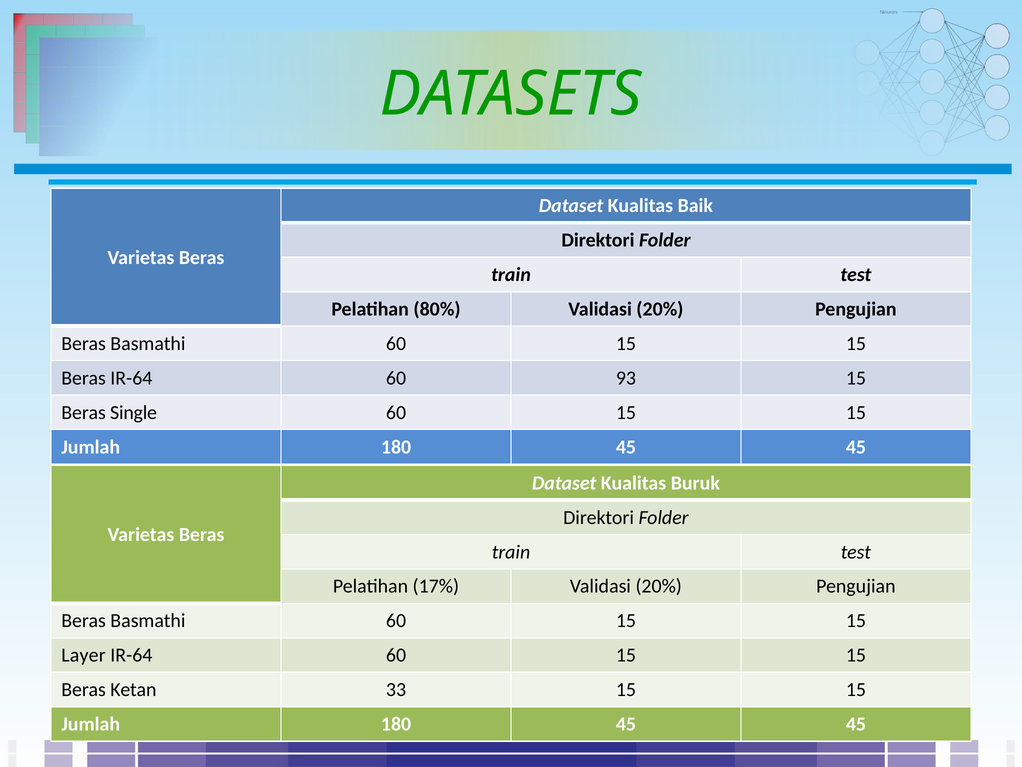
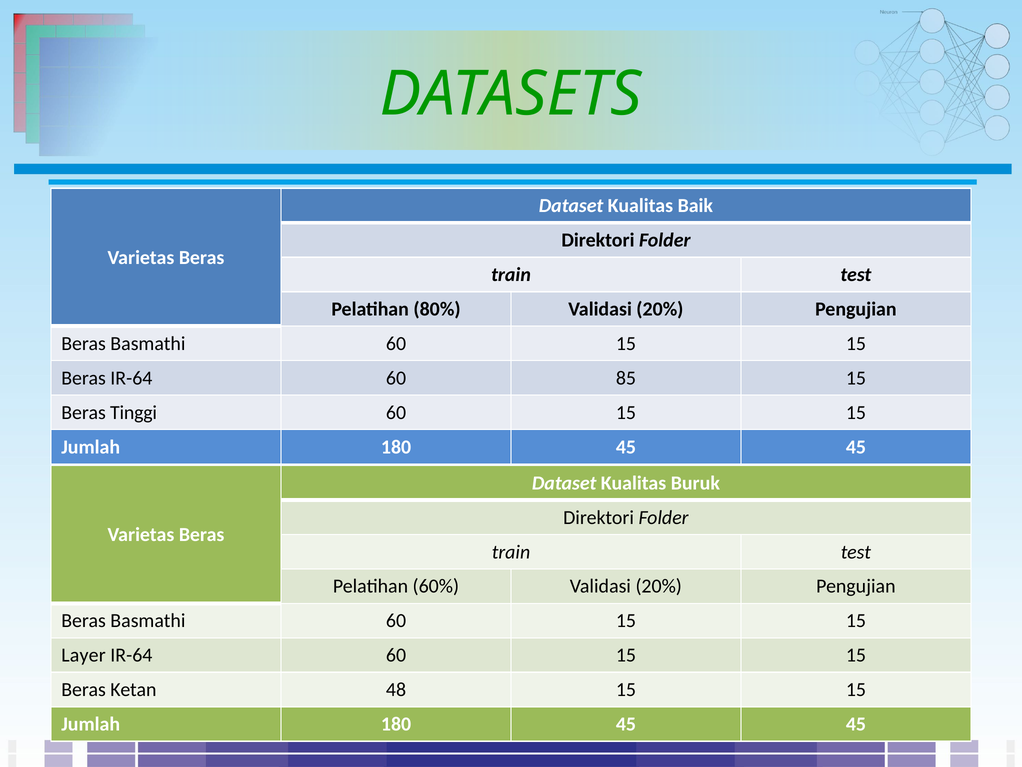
93: 93 -> 85
Single: Single -> Tinggi
17%: 17% -> 60%
33: 33 -> 48
